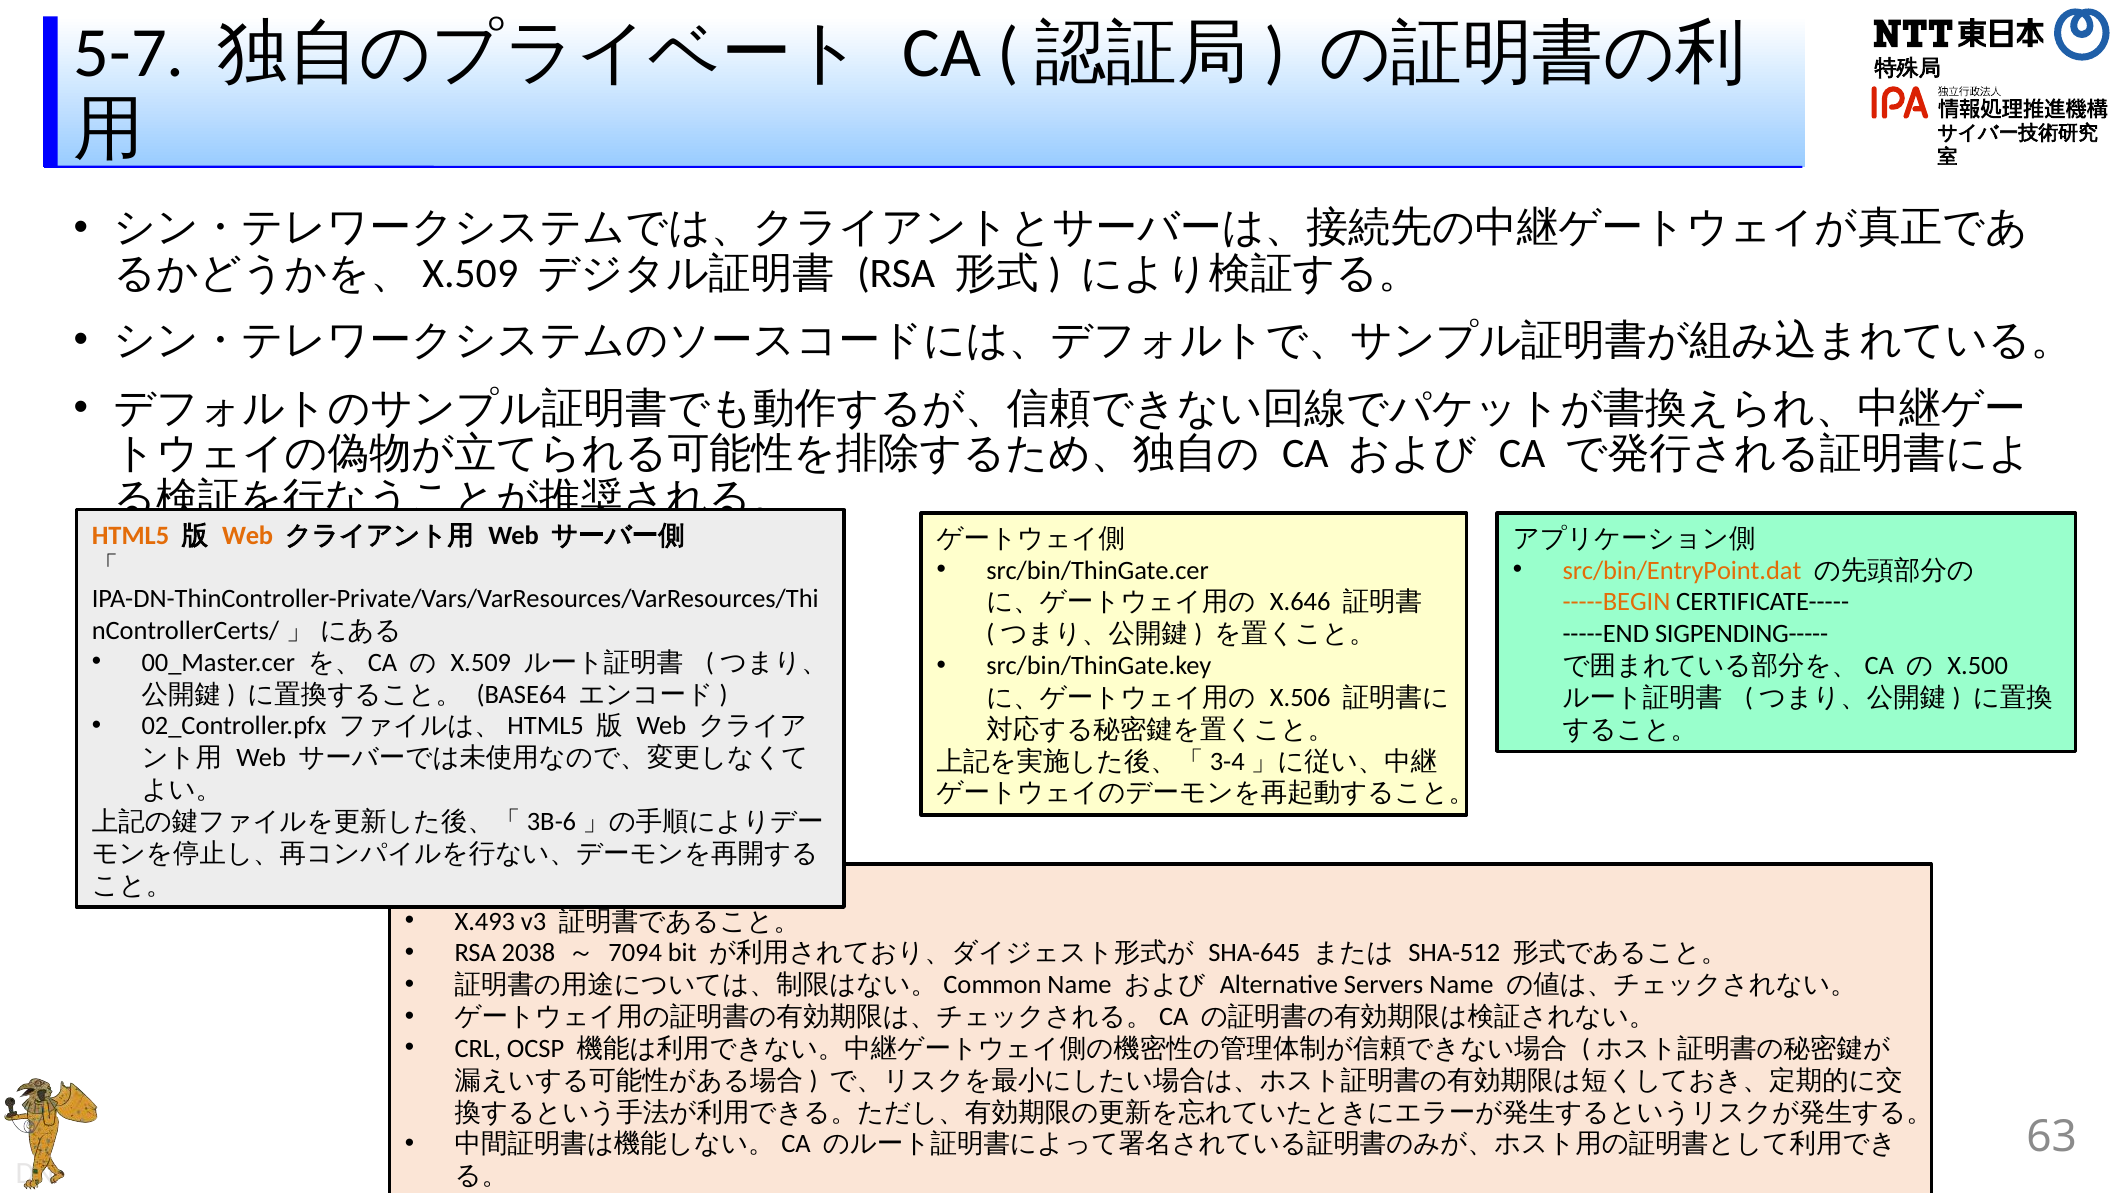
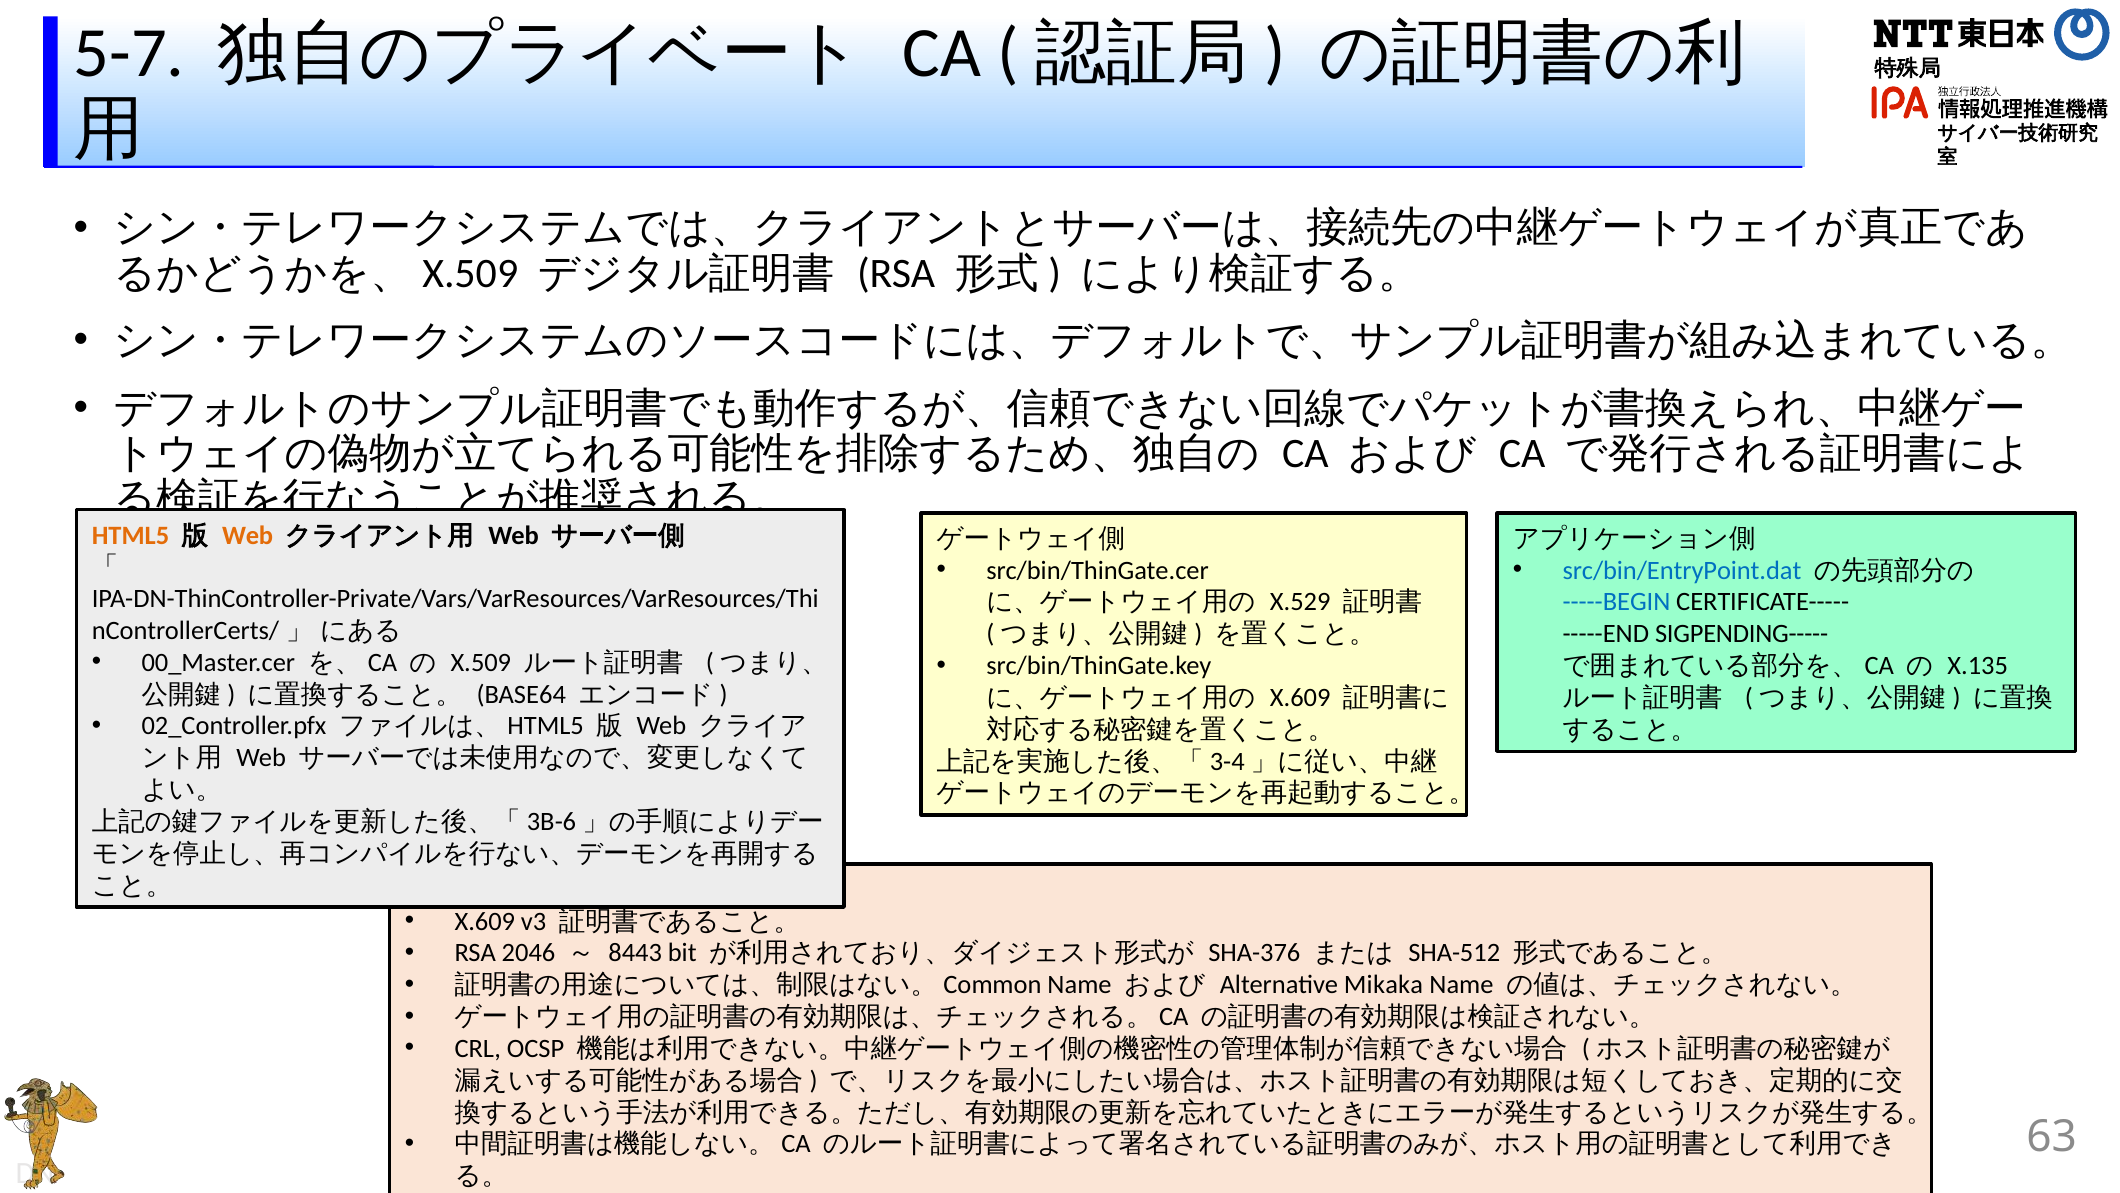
src/bin/EntryPoint.dat colour: orange -> blue
-----BEGIN colour: orange -> blue
X.646: X.646 -> X.529
X.500: X.500 -> X.135
X.506 at (1300, 697): X.506 -> X.609
X.493 at (485, 921): X.493 -> X.609
2038: 2038 -> 2046
7094: 7094 -> 8443
SHA-645: SHA-645 -> SHA-376
Servers: Servers -> Mikaka
